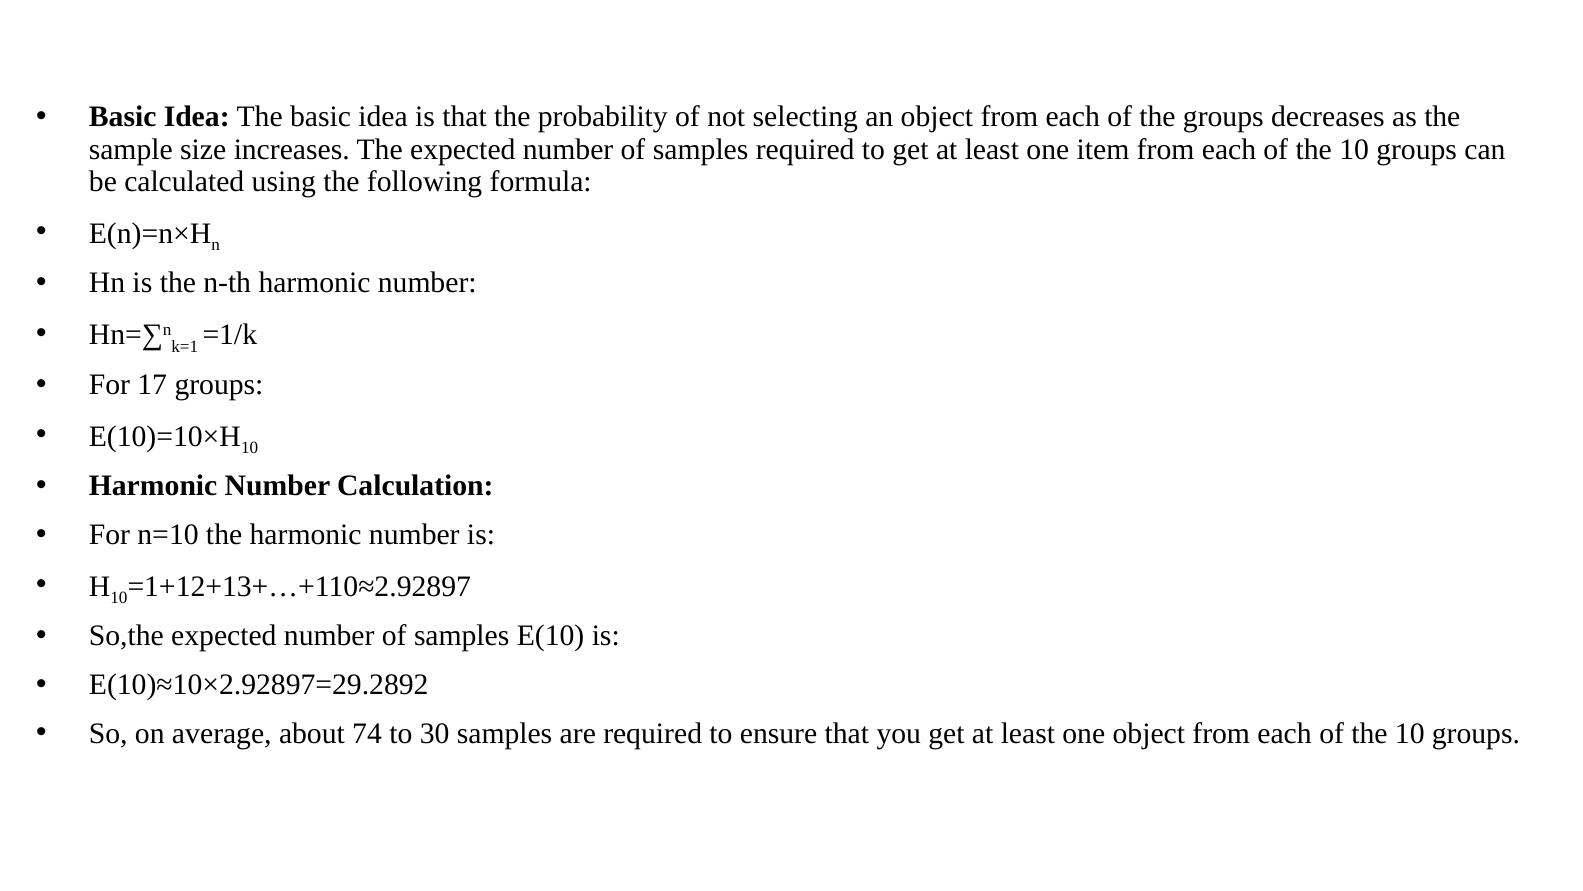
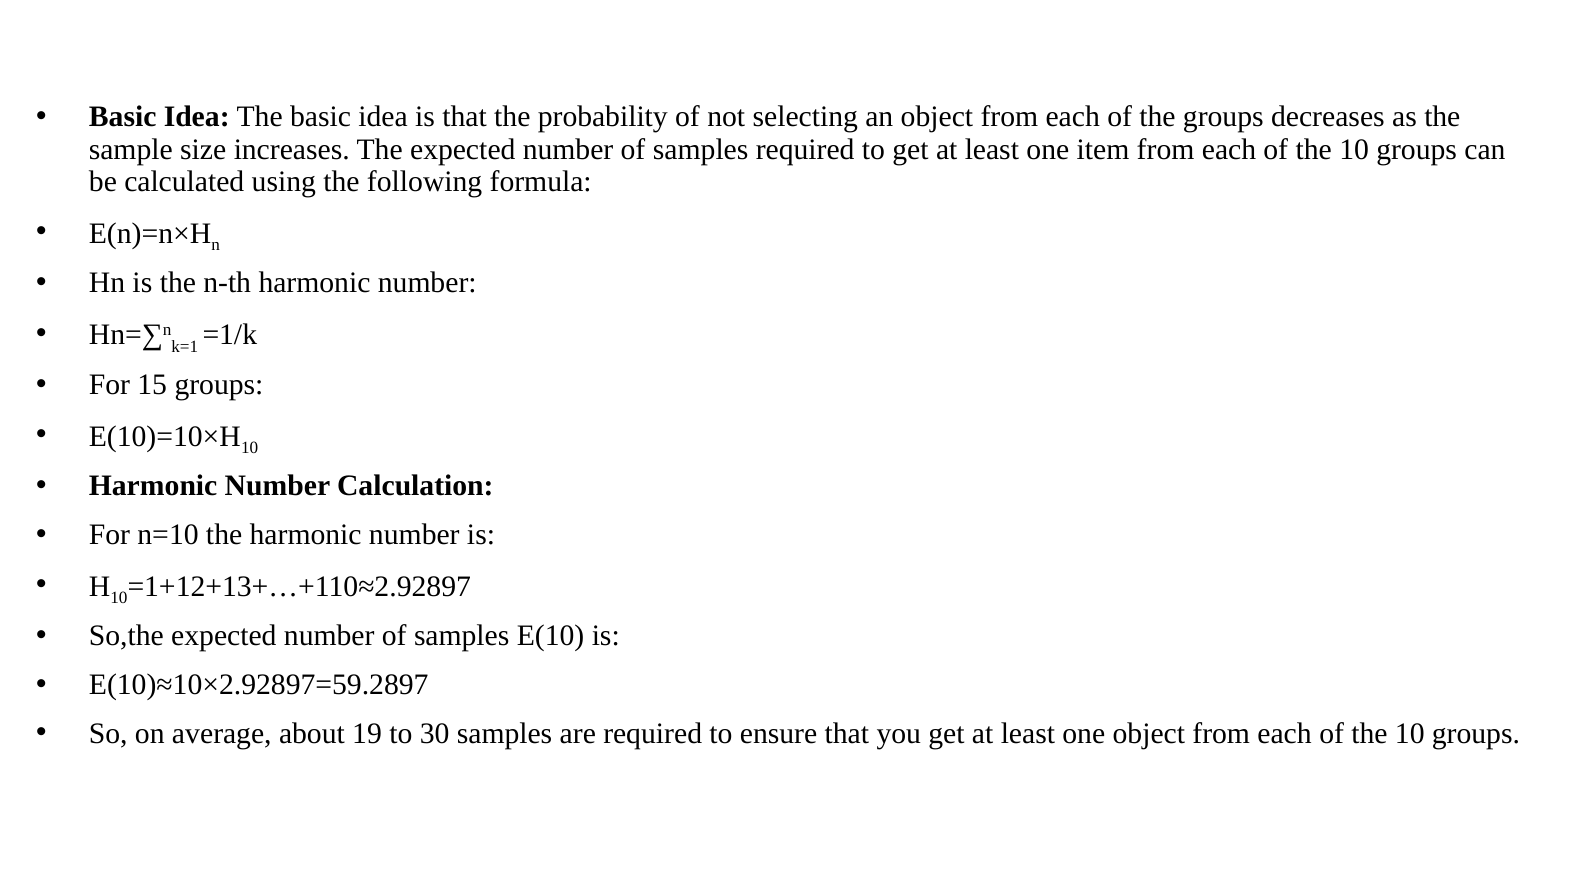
17: 17 -> 15
E(10)≈10×2.92897=29.2892: E(10)≈10×2.92897=29.2892 -> E(10)≈10×2.92897=59.2897
74: 74 -> 19
